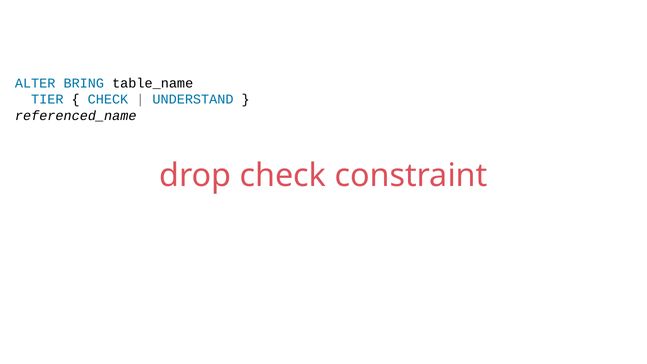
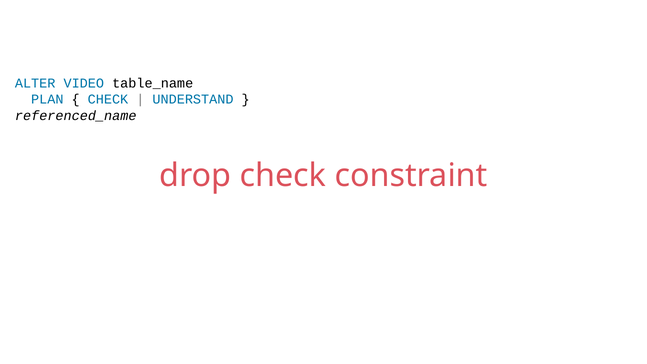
BRING: BRING -> VIDEO
TIER: TIER -> PLAN
